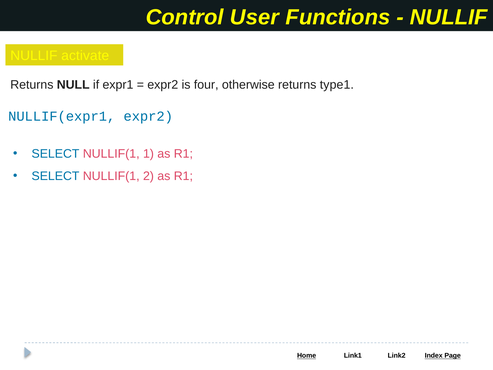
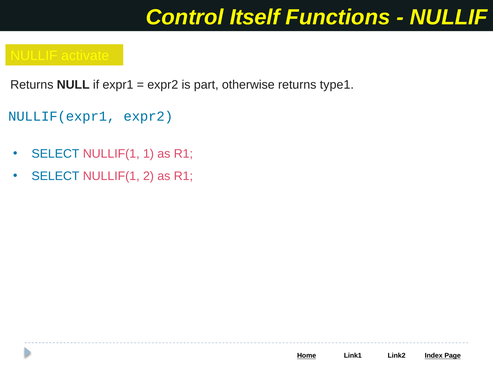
User: User -> Itself
four: four -> part
